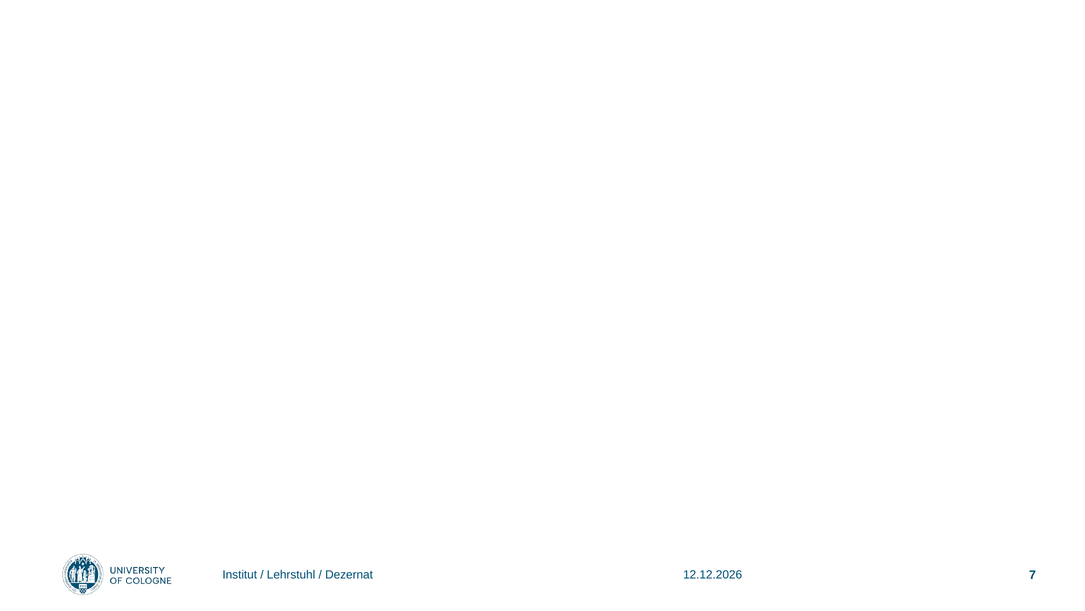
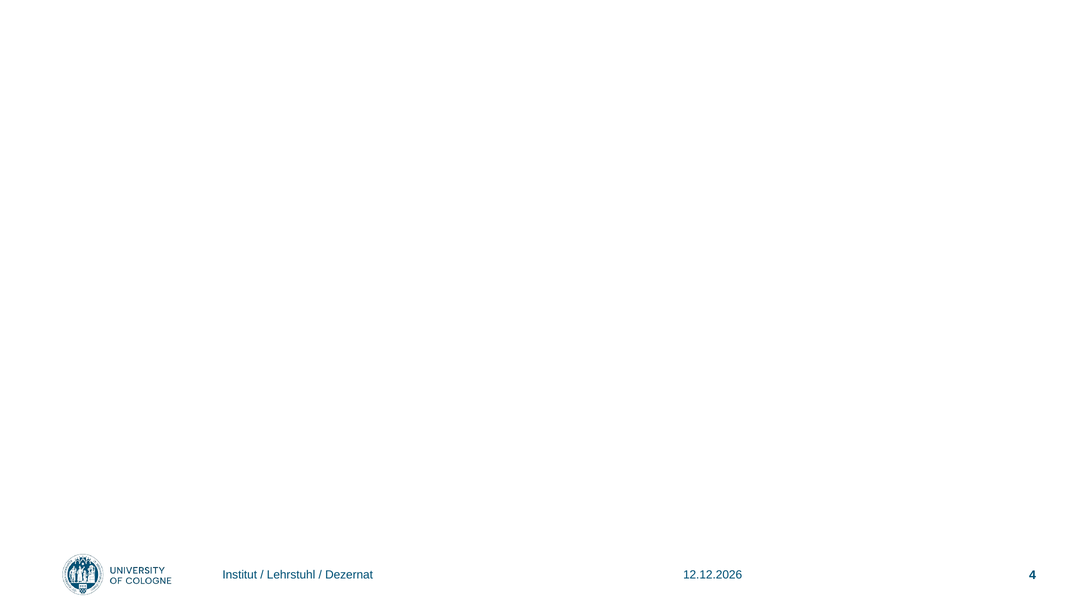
7: 7 -> 4
